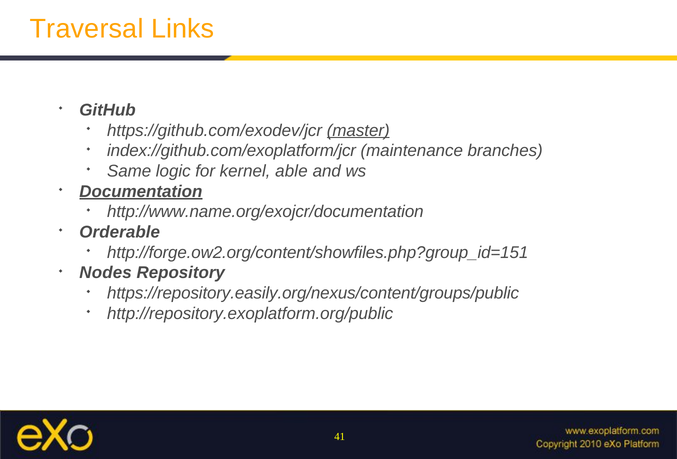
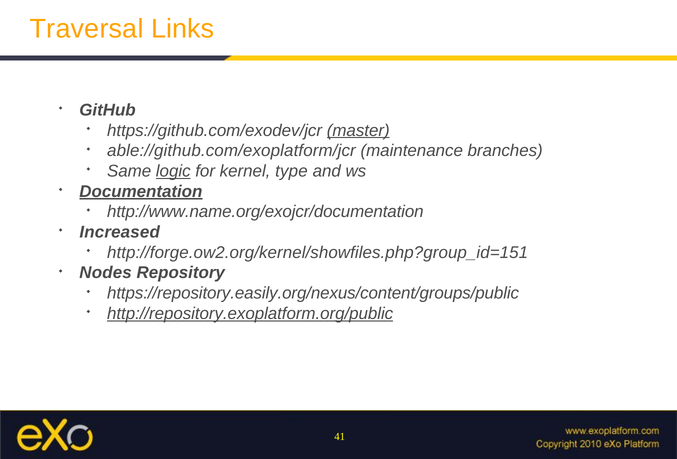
index://github.com/exoplatform/jcr: index://github.com/exoplatform/jcr -> able://github.com/exoplatform/jcr
logic underline: none -> present
able: able -> type
Orderable: Orderable -> Increased
http://forge.ow2.org/content/showfiles.php?group_id=151: http://forge.ow2.org/content/showfiles.php?group_id=151 -> http://forge.ow2.org/kernel/showfiles.php?group_id=151
http://repository.exoplatform.org/public underline: none -> present
